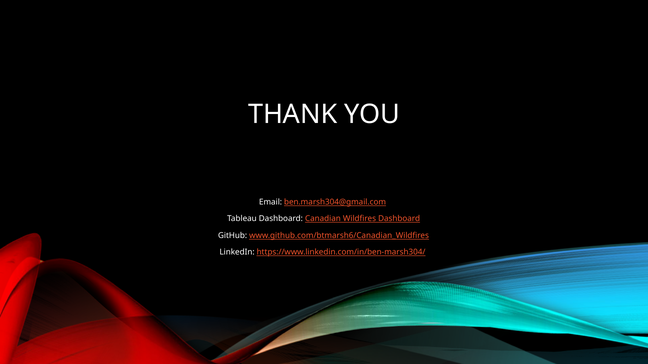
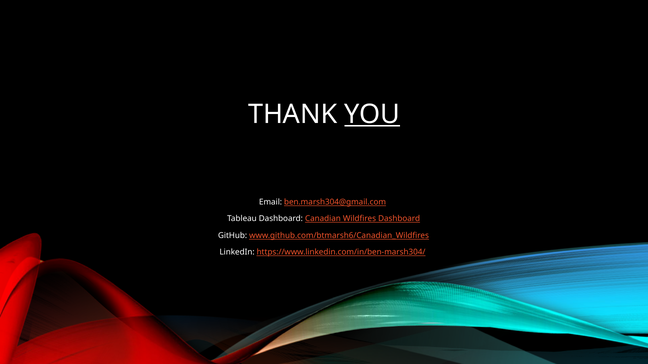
YOU underline: none -> present
